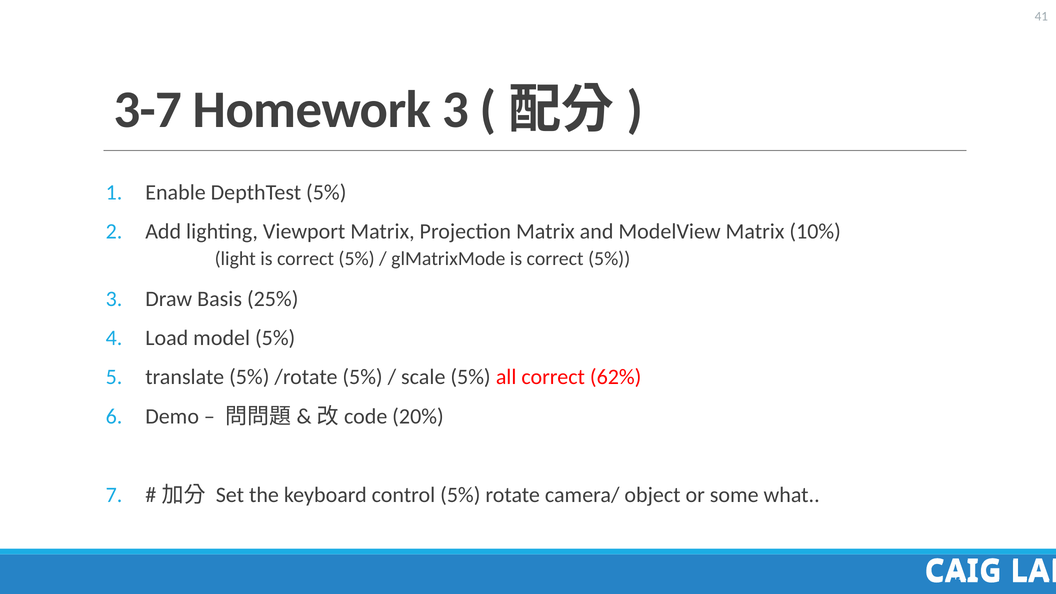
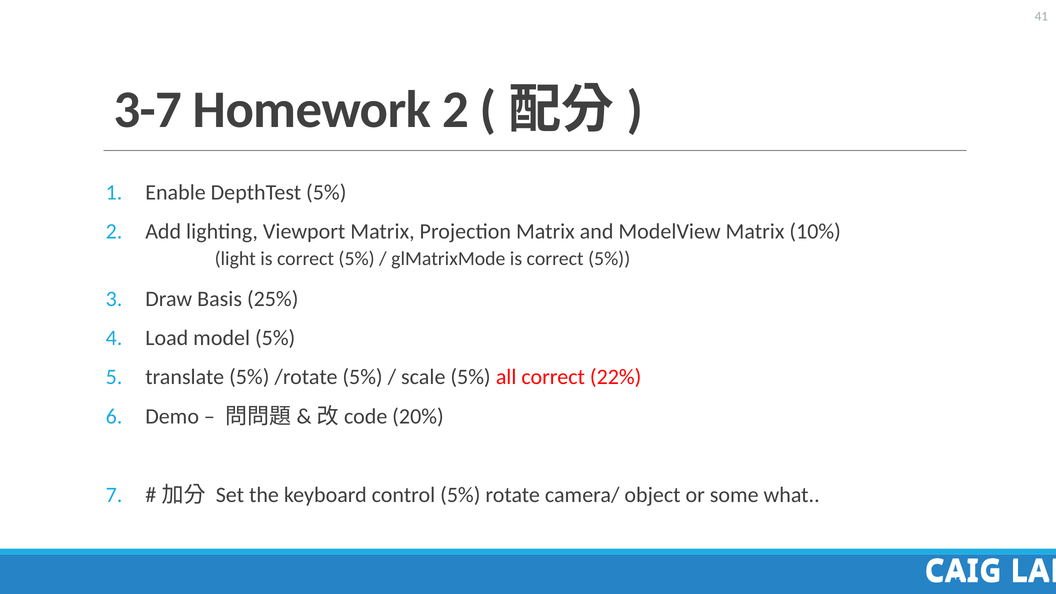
Homework 3: 3 -> 2
62%: 62% -> 22%
